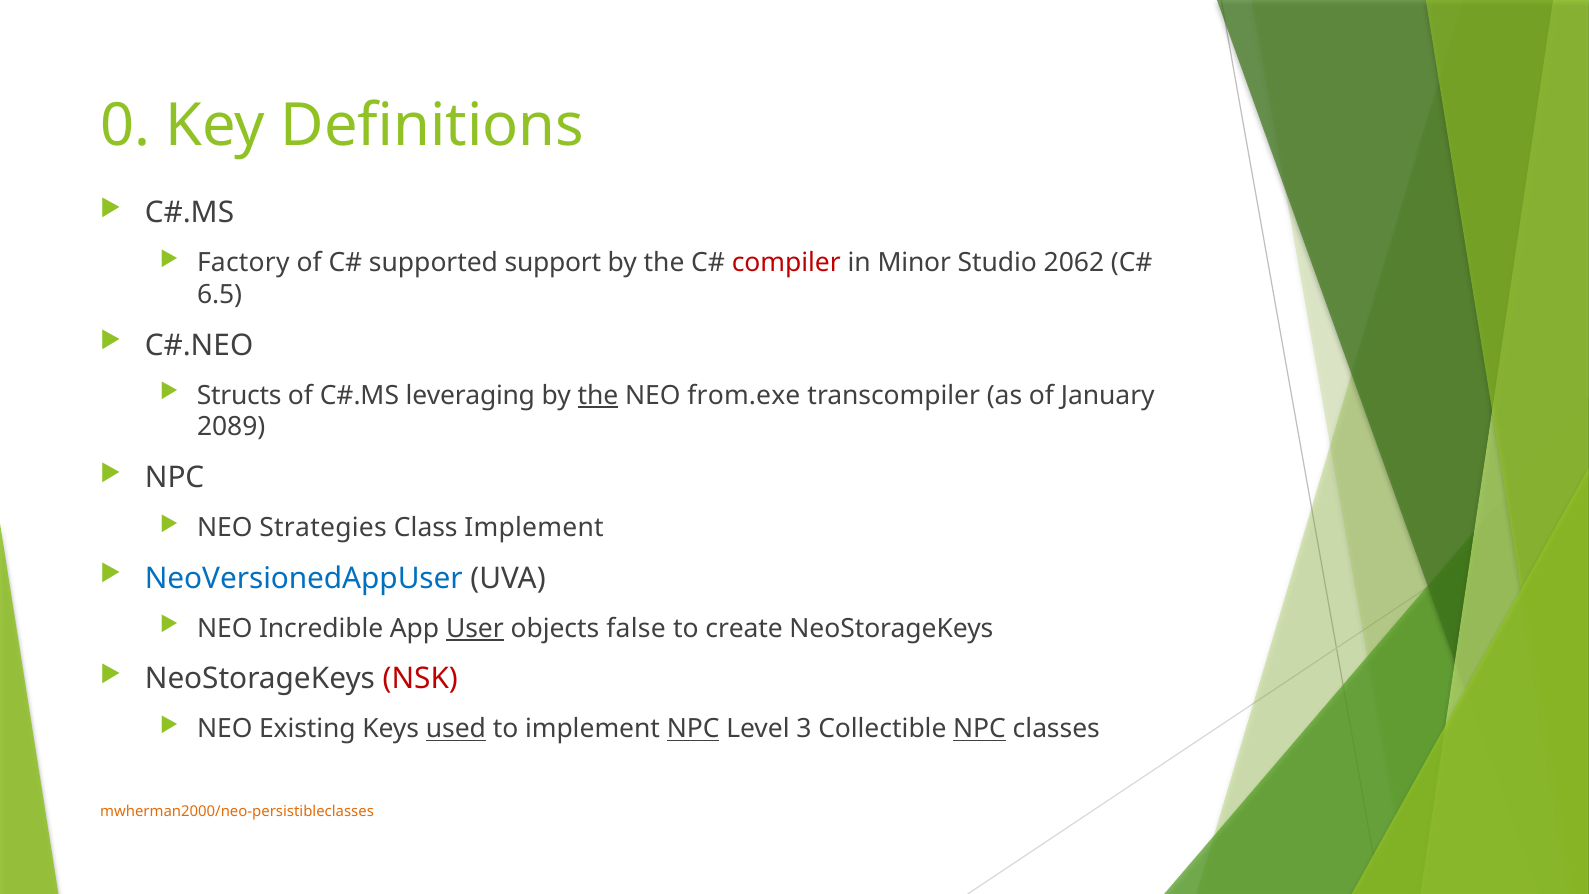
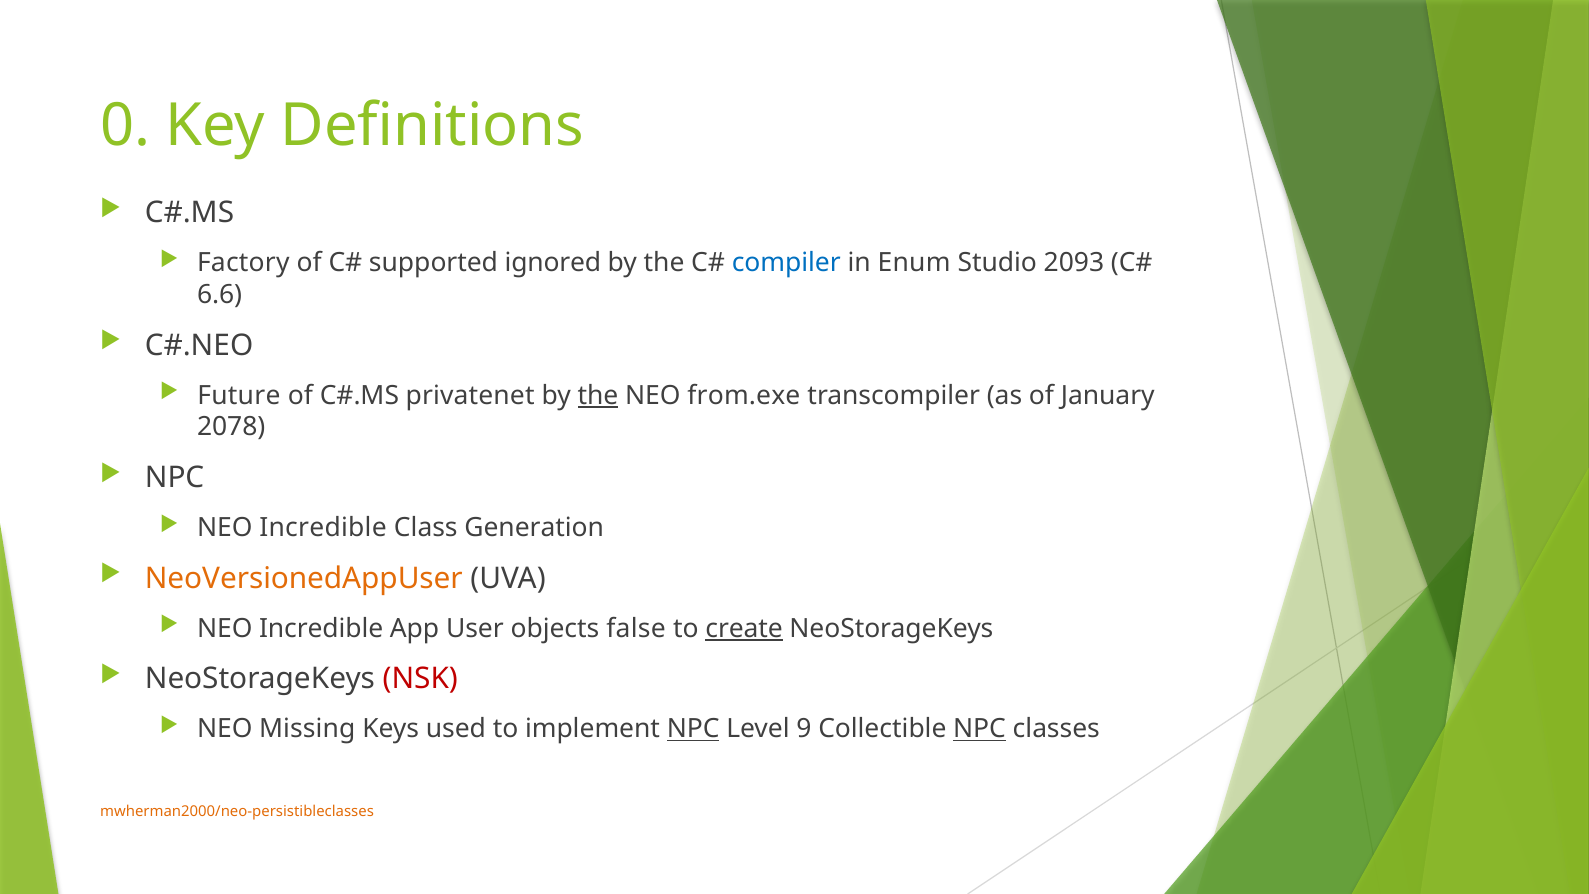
support: support -> ignored
compiler colour: red -> blue
Minor: Minor -> Enum
2062: 2062 -> 2093
6.5: 6.5 -> 6.6
Structs: Structs -> Future
leveraging: leveraging -> privatenet
2089: 2089 -> 2078
Strategies at (323, 528): Strategies -> Incredible
Class Implement: Implement -> Generation
NeoVersionedAppUser colour: blue -> orange
User underline: present -> none
create underline: none -> present
Existing: Existing -> Missing
used underline: present -> none
3: 3 -> 9
